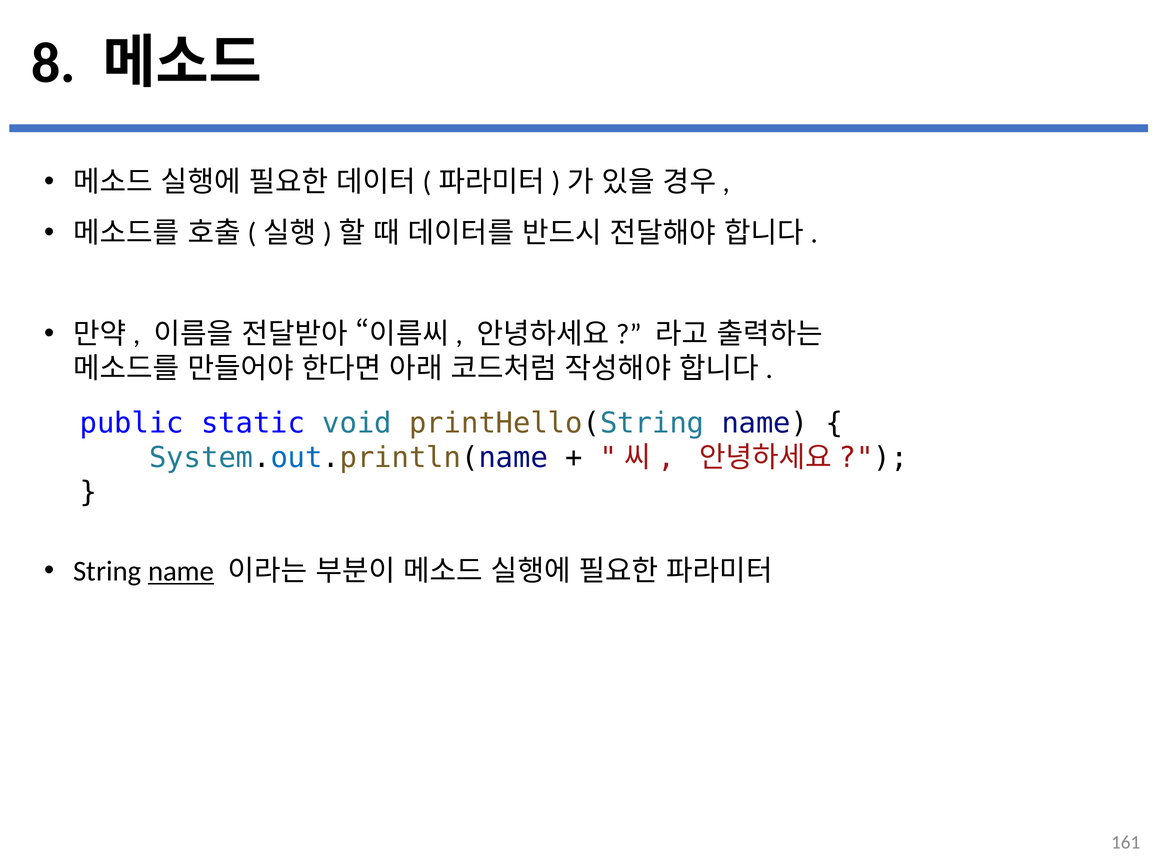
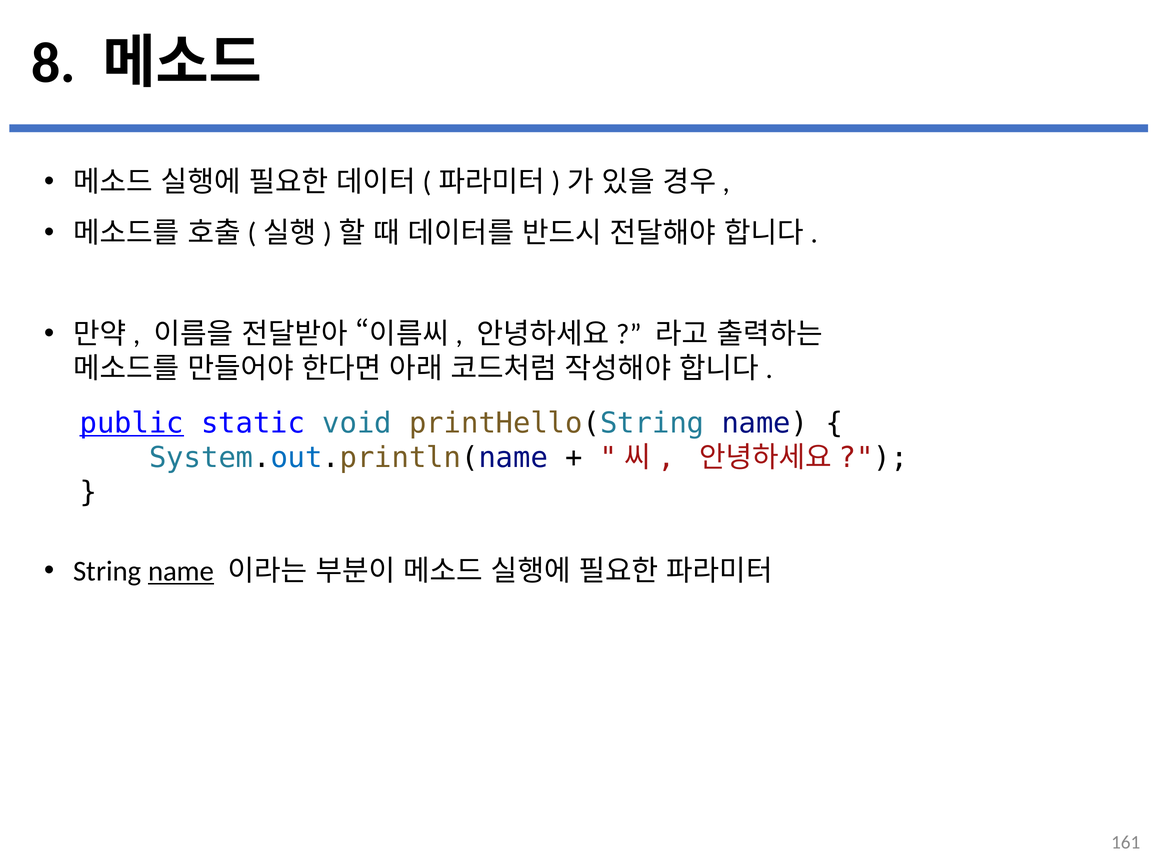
public underline: none -> present
